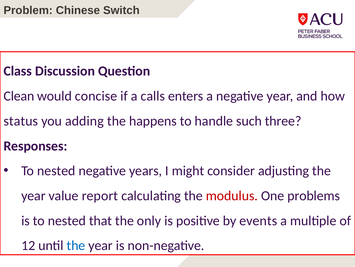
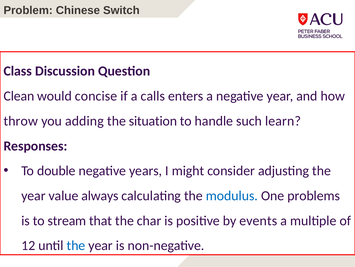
status: status -> throw
happens: happens -> situation
three: three -> learn
nested at (56, 170): nested -> double
report: report -> always
modulus colour: red -> blue
is to nested: nested -> stream
only: only -> char
